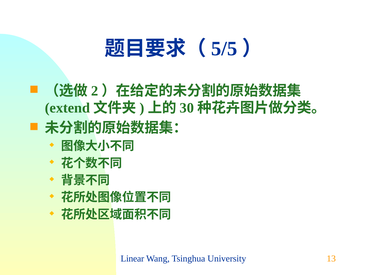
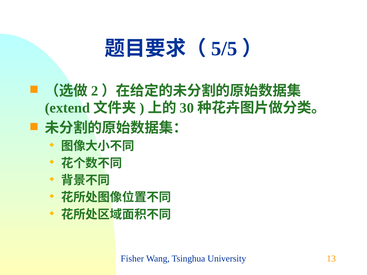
Linear: Linear -> Fisher
